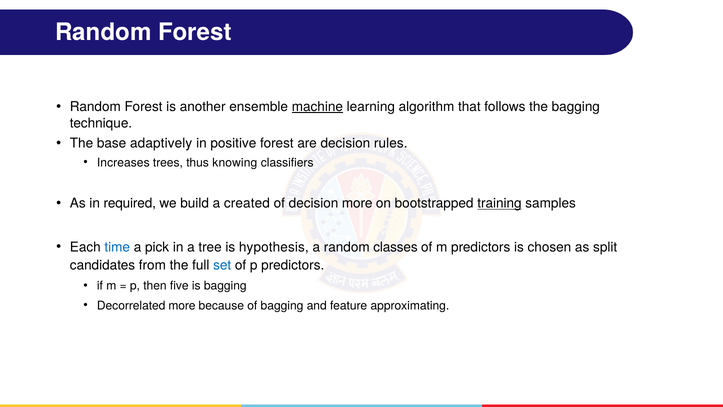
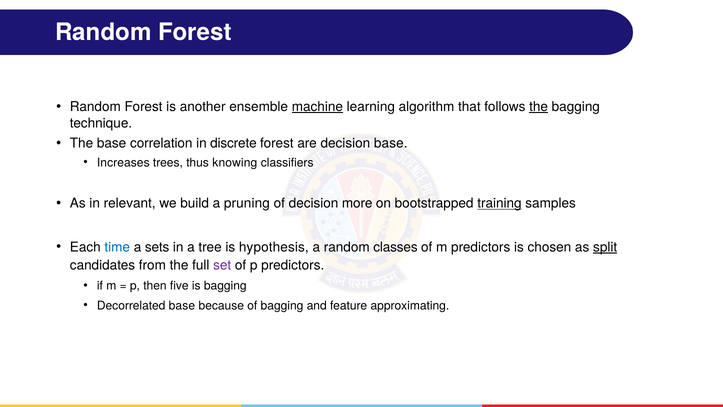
the at (539, 107) underline: none -> present
adaptively: adaptively -> correlation
positive: positive -> discrete
decision rules: rules -> base
required: required -> relevant
created: created -> pruning
pick: pick -> sets
split underline: none -> present
set colour: blue -> purple
Decorrelated more: more -> base
